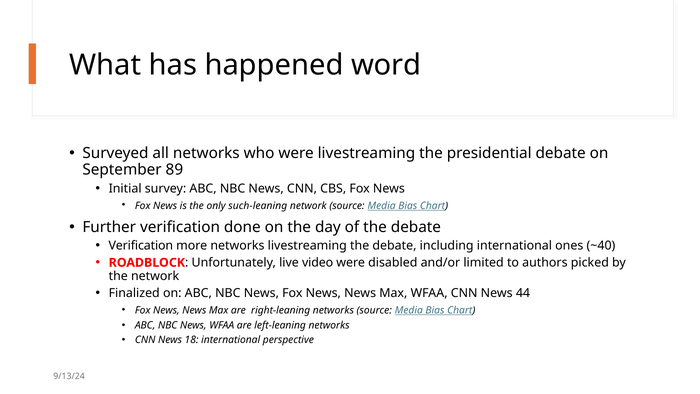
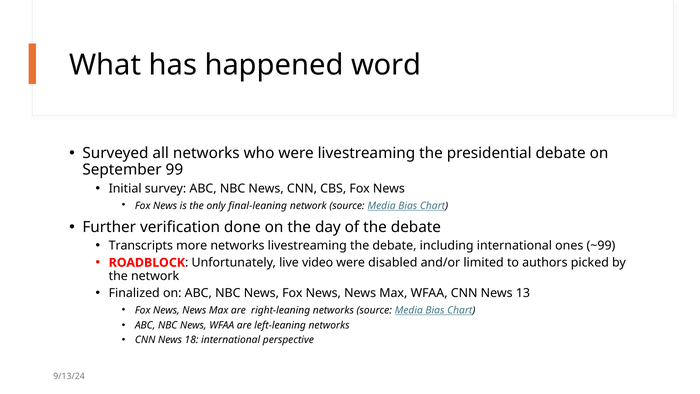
89: 89 -> 99
such-leaning: such-leaning -> final-leaning
Verification at (141, 245): Verification -> Transcripts
~40: ~40 -> ~99
44: 44 -> 13
